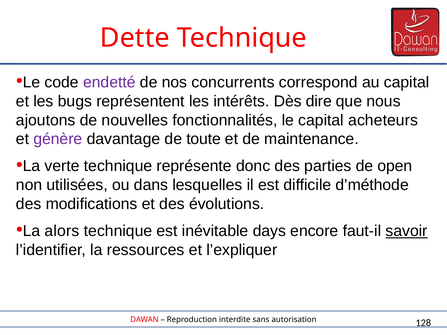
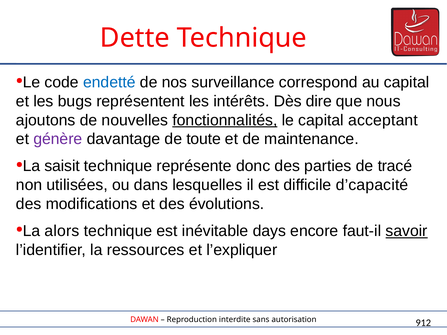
endetté colour: purple -> blue
concurrents: concurrents -> surveillance
fonctionnalités underline: none -> present
acheteurs: acheteurs -> acceptant
verte: verte -> saisit
open: open -> tracé
d’méthode: d’méthode -> d’capacité
128: 128 -> 912
